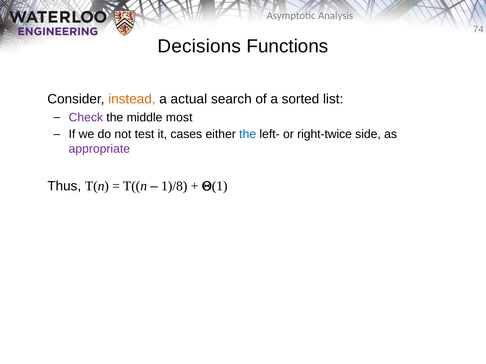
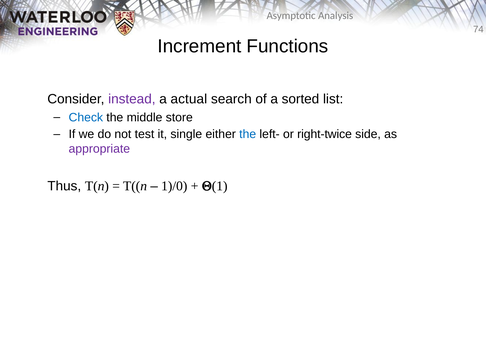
Decisions: Decisions -> Increment
instead colour: orange -> purple
Check colour: purple -> blue
most: most -> store
cases: cases -> single
1)/8: 1)/8 -> 1)/0
